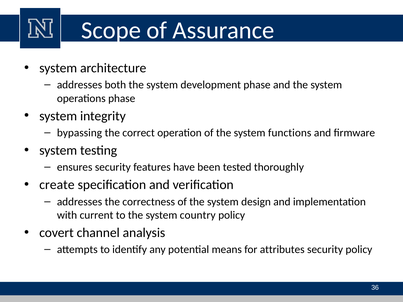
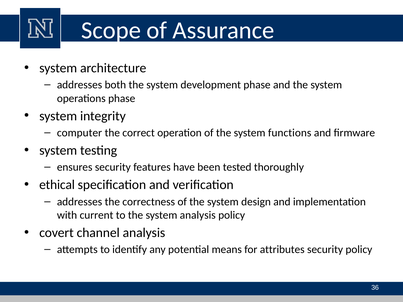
bypassing: bypassing -> computer
create: create -> ethical
system country: country -> analysis
